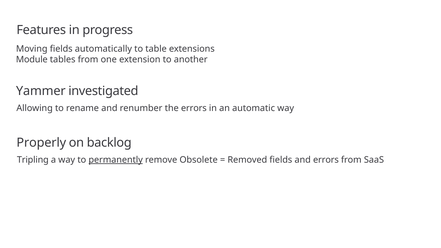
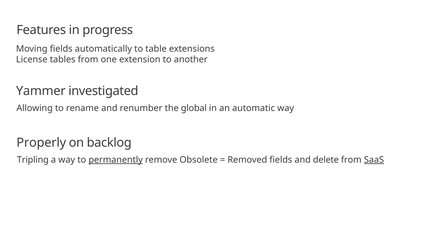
Module: Module -> License
the errors: errors -> global
and errors: errors -> delete
SaaS underline: none -> present
